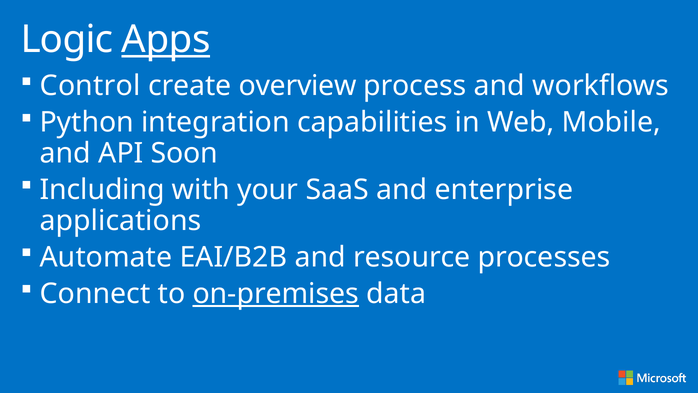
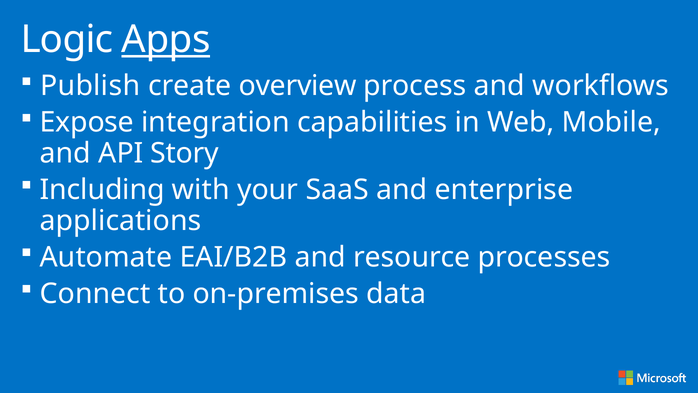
Control: Control -> Publish
Python: Python -> Expose
Soon: Soon -> Story
on-premises underline: present -> none
